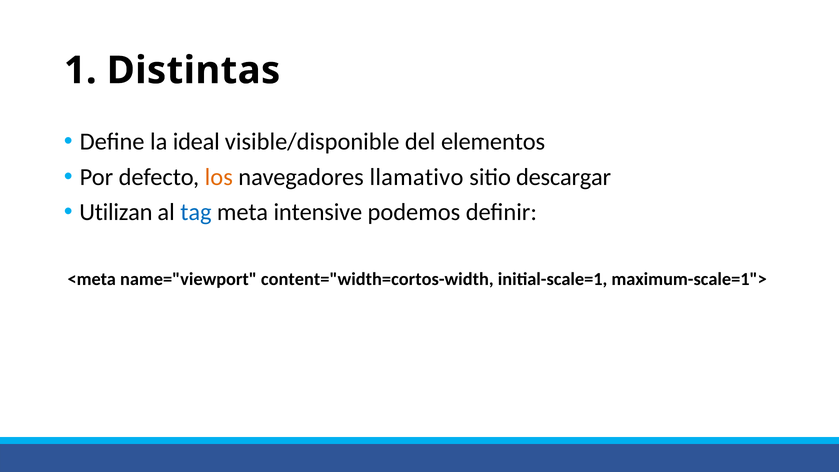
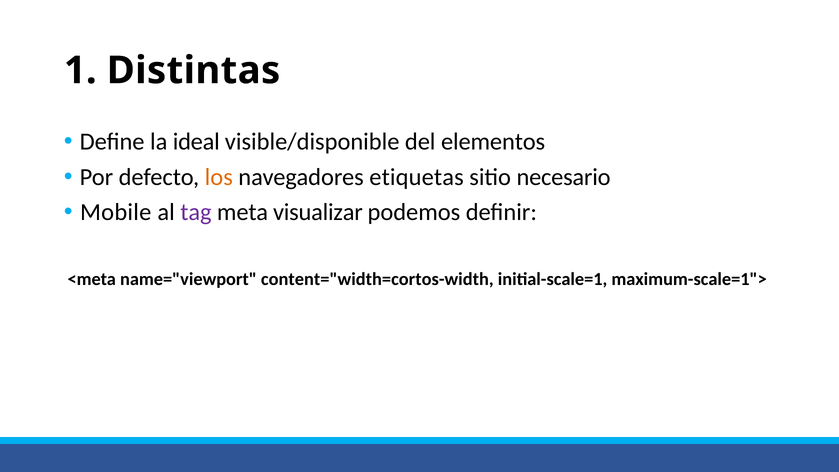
llamativo: llamativo -> etiquetas
descargar: descargar -> necesario
Utilizan: Utilizan -> Mobile
tag colour: blue -> purple
intensive: intensive -> visualizar
